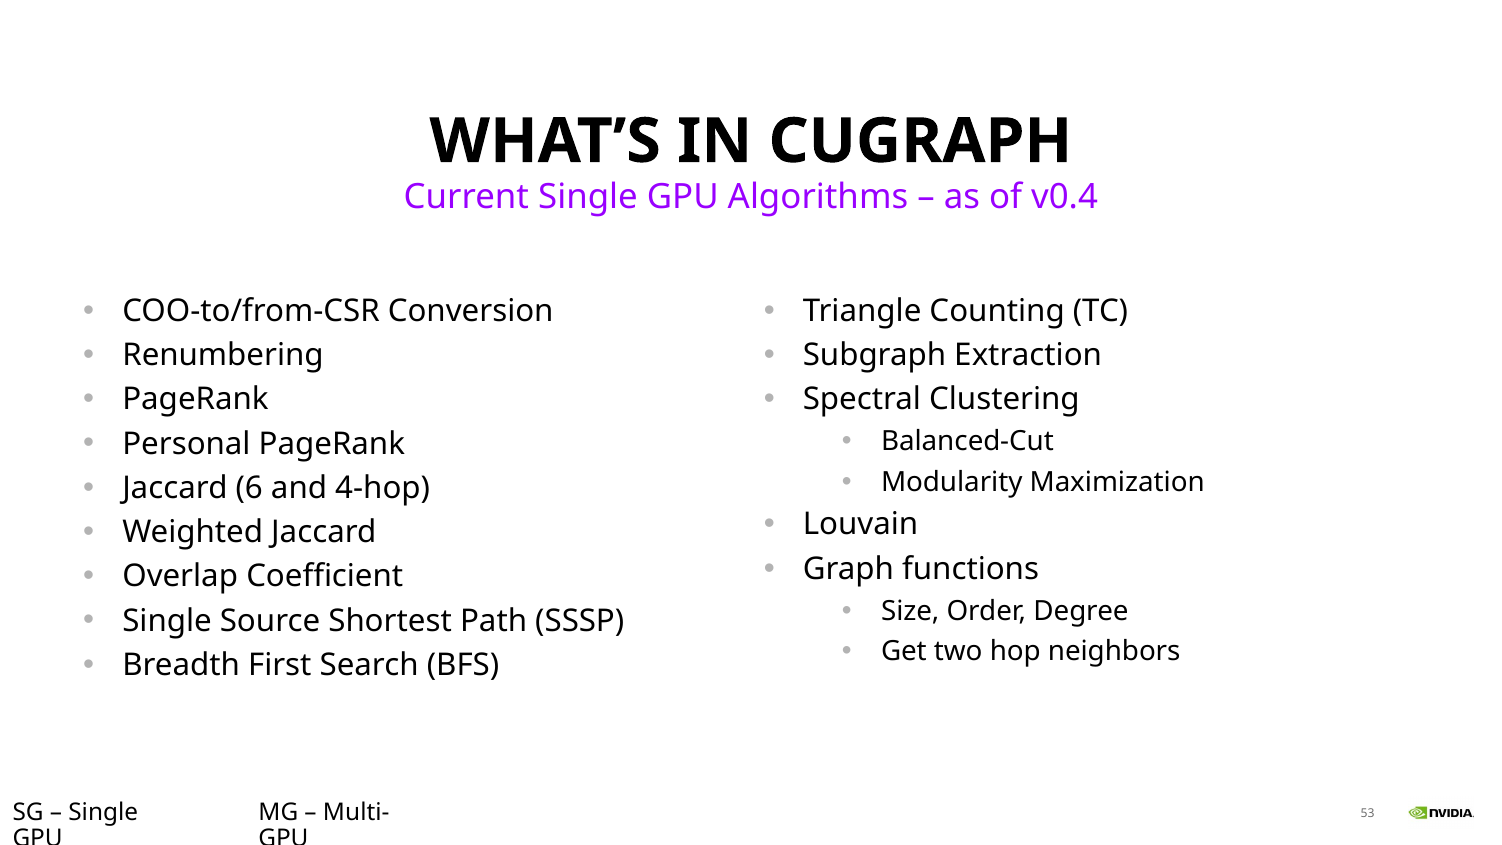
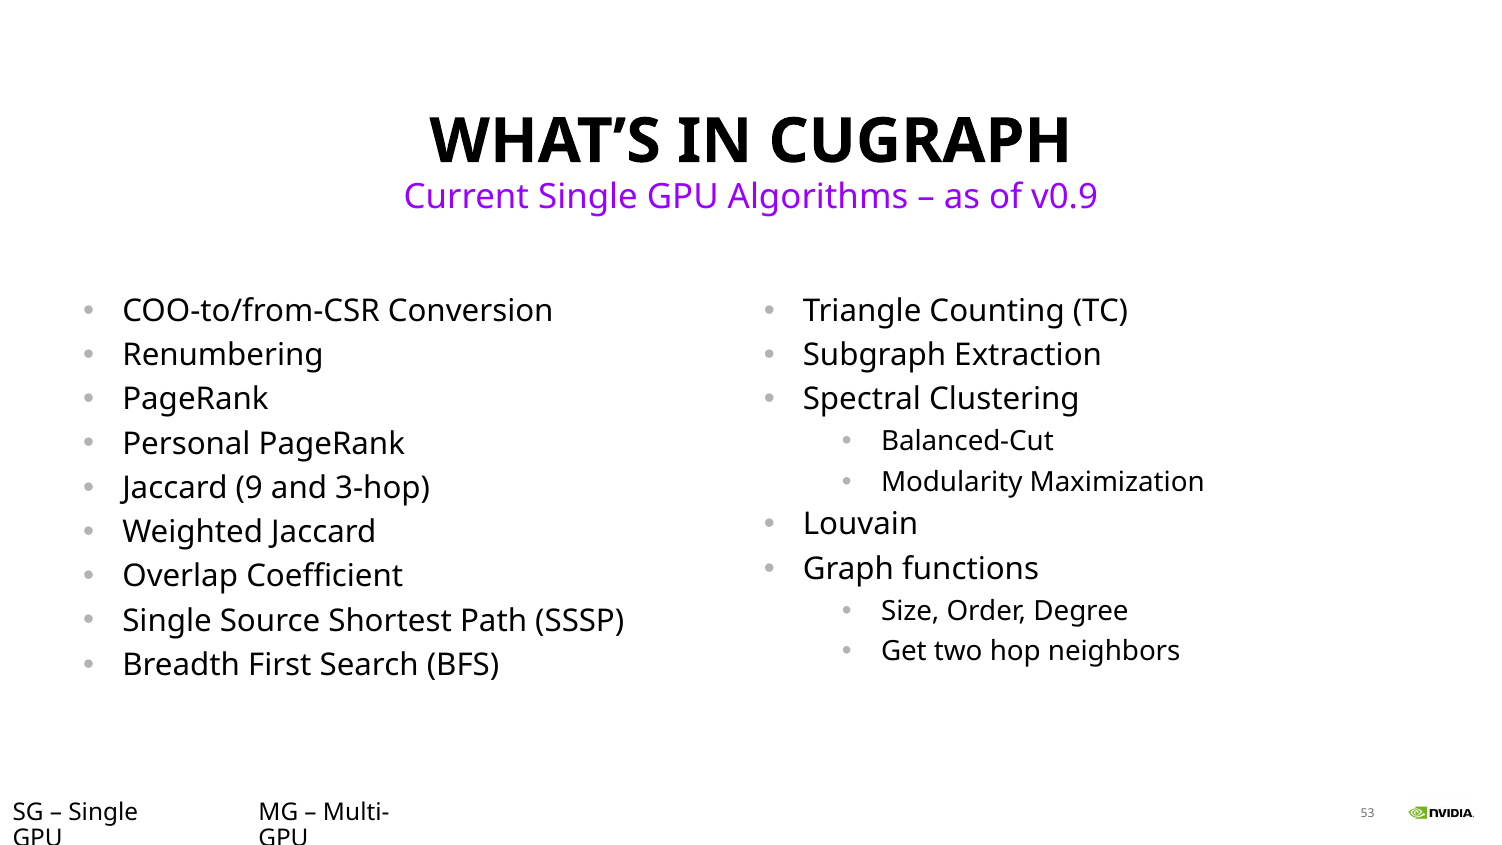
v0.4: v0.4 -> v0.9
6: 6 -> 9
4-hop: 4-hop -> 3-hop
